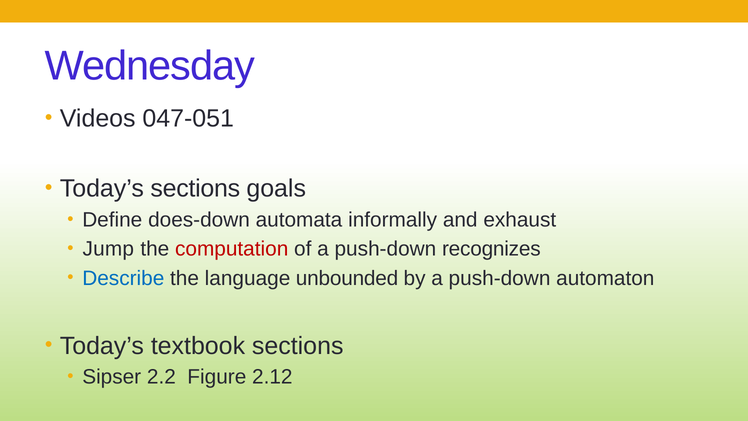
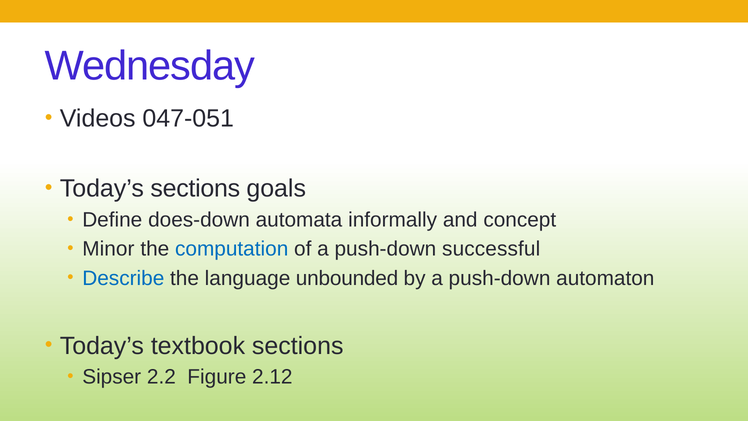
exhaust: exhaust -> concept
Jump: Jump -> Minor
computation colour: red -> blue
recognizes: recognizes -> successful
